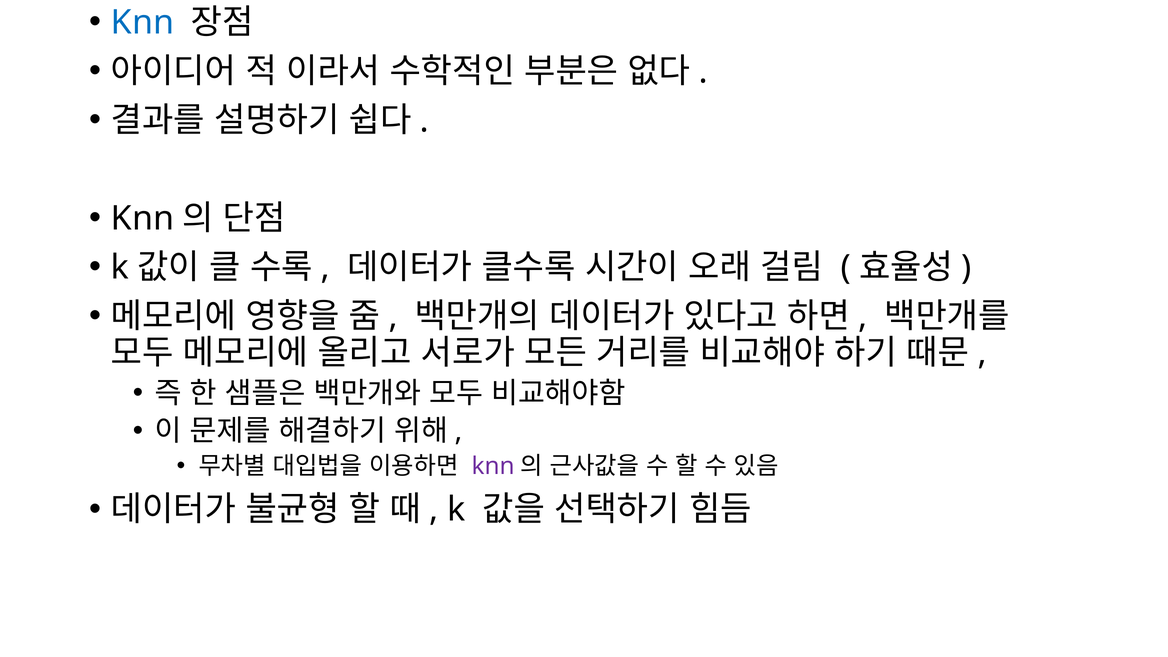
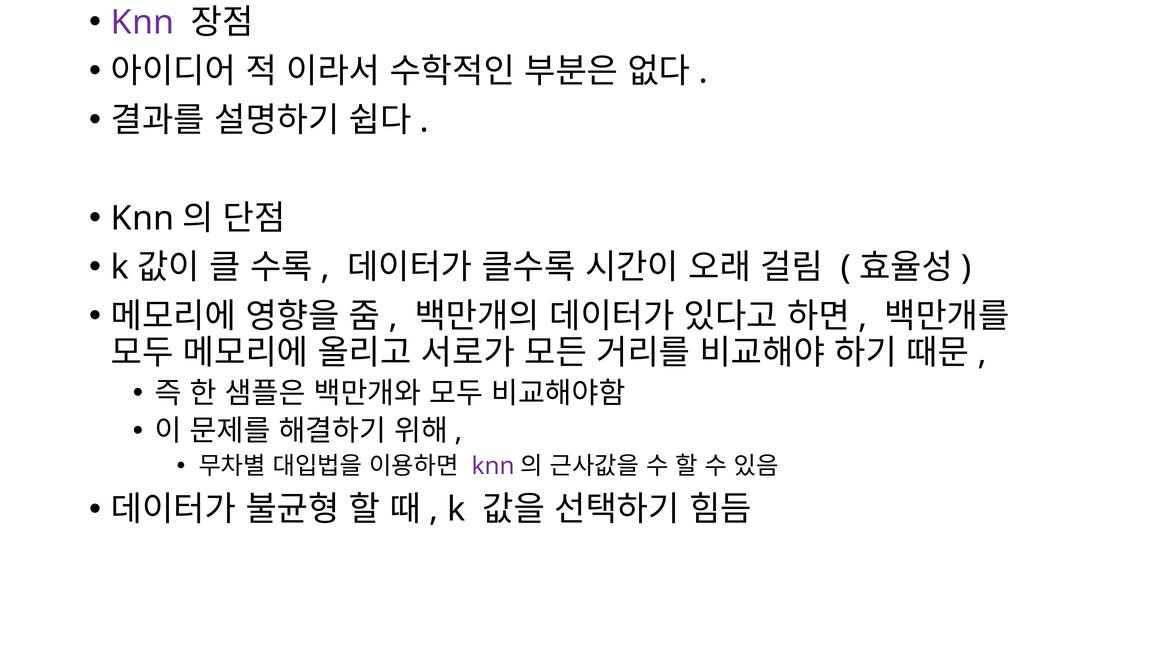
Knn at (143, 23) colour: blue -> purple
